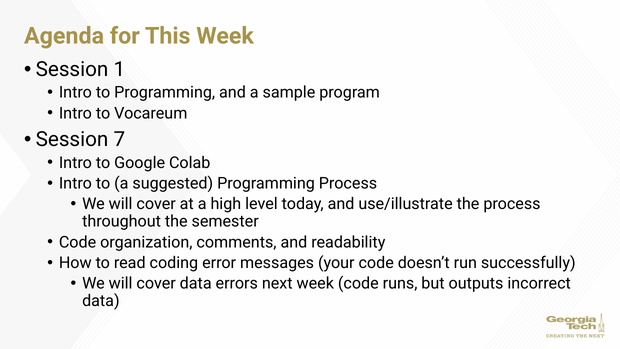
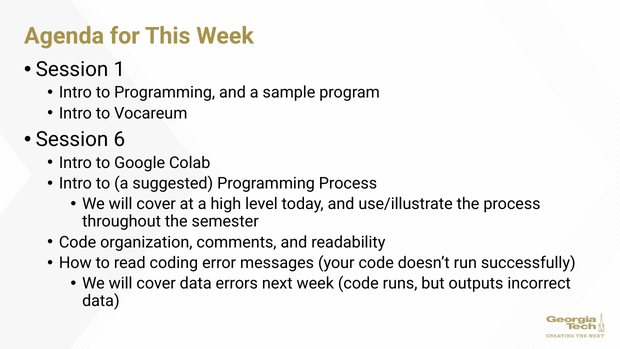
7: 7 -> 6
